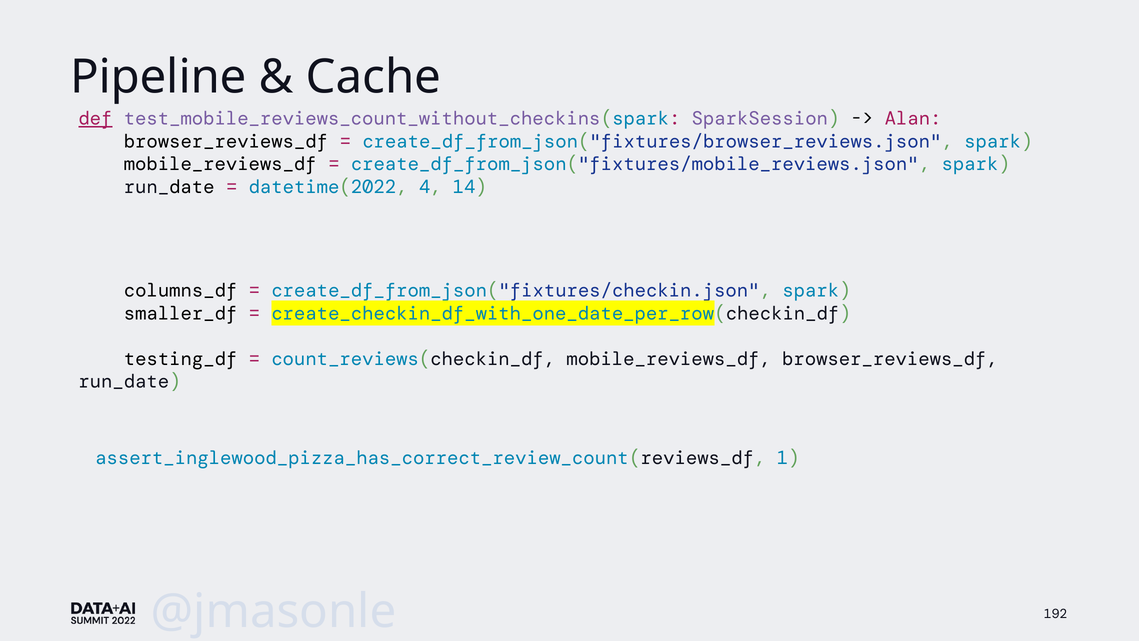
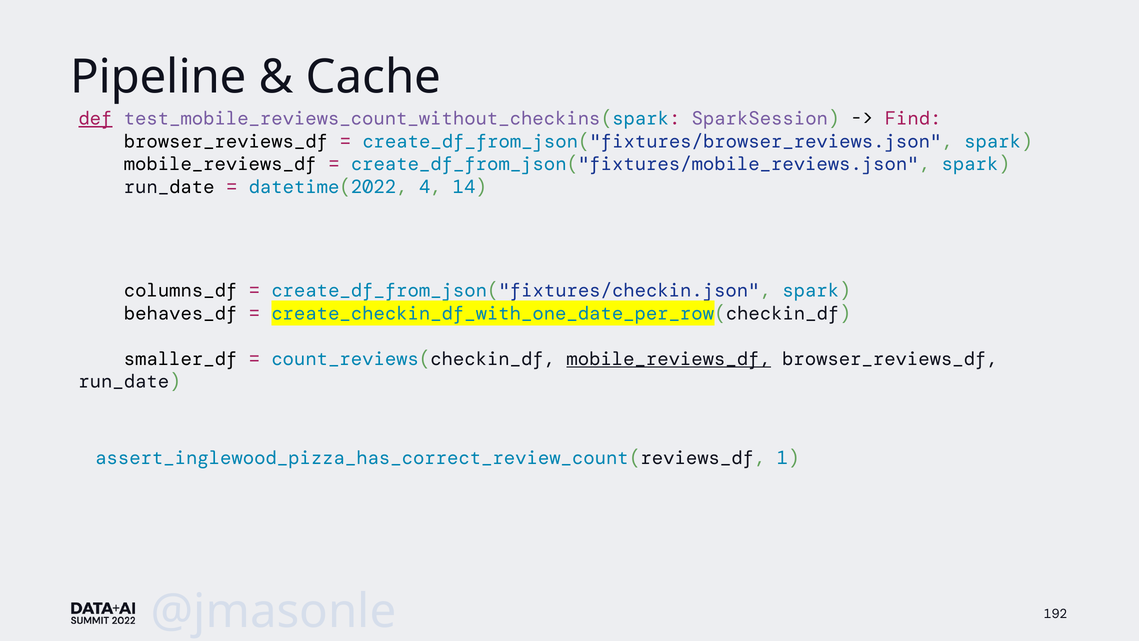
Alan: Alan -> Find
smaller_df: smaller_df -> behaves_df
testing_df: testing_df -> smaller_df
mobile_reviews_df at (669, 359) underline: none -> present
